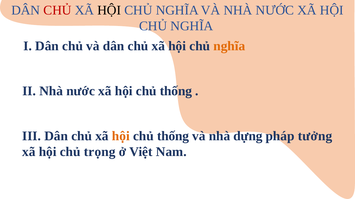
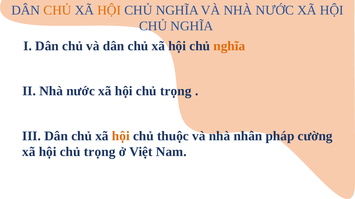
CHỦ at (57, 10) colour: red -> orange
HỘI at (109, 10) colour: black -> orange
thống at (176, 91): thống -> trọng
thống at (173, 136): thống -> thuộc
dựng: dựng -> nhân
tưởng: tưởng -> cường
